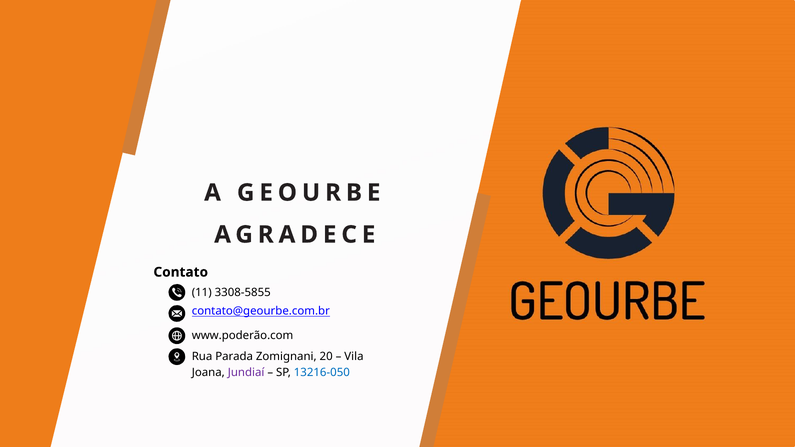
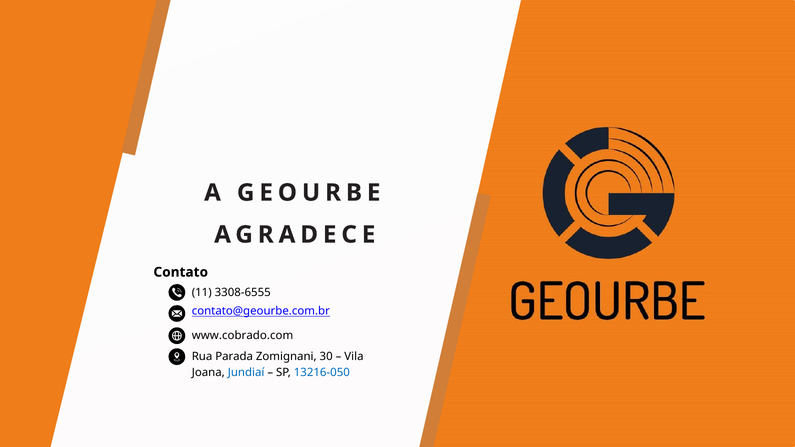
3308-5855: 3308-5855 -> 3308-6555
www.poderão.com: www.poderão.com -> www.cobrado.com
20: 20 -> 30
Jundiaí colour: purple -> blue
